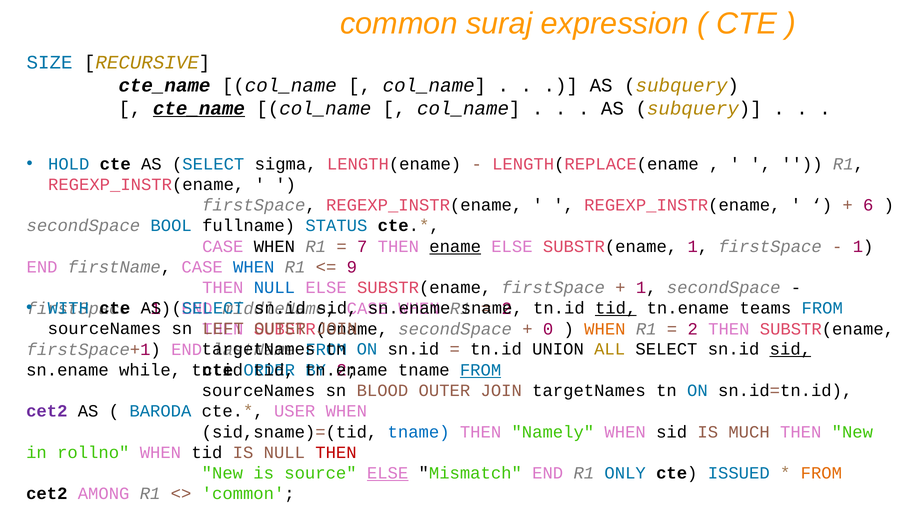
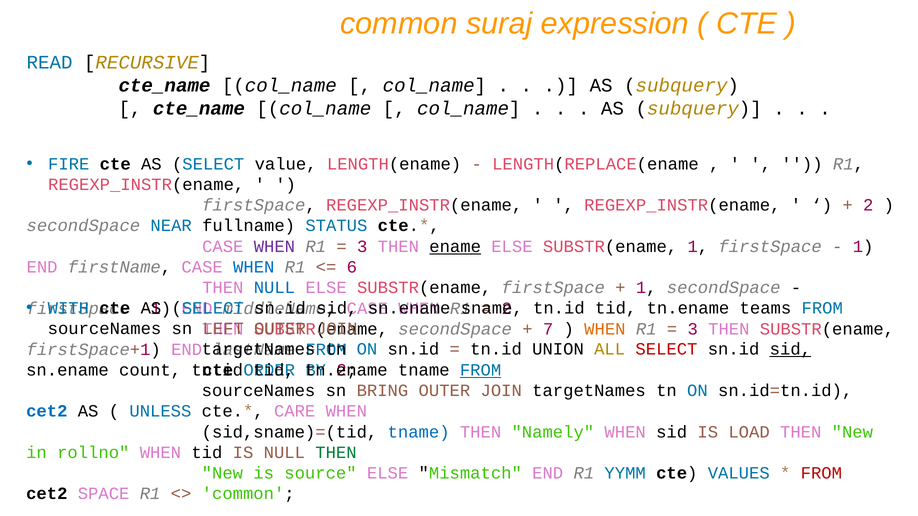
SIZE: SIZE -> READ
cte_name at (199, 108) underline: present -> none
HOLD: HOLD -> FIRE
sigma: sigma -> value
6 at (868, 205): 6 -> 2
BOOL: BOOL -> NEAR
WHEN at (274, 247) colour: black -> purple
7 at (362, 247): 7 -> 3
9: 9 -> 6
tid at (616, 308) underline: present -> none
0: 0 -> 7
2 at (693, 329): 2 -> 3
SELECT at (666, 350) colour: black -> red
while: while -> count
BLOOD: BLOOD -> BRING
cet2 at (47, 412) colour: purple -> blue
BARODA: BARODA -> UNLESS
USER: USER -> CARE
MUCH: MUCH -> LOAD
THEN at (336, 453) colour: red -> green
ELSE at (388, 473) underline: present -> none
ONLY: ONLY -> YYMM
ISSUED: ISSUED -> VALUES
FROM at (821, 473) colour: orange -> red
AMONG: AMONG -> SPACE
